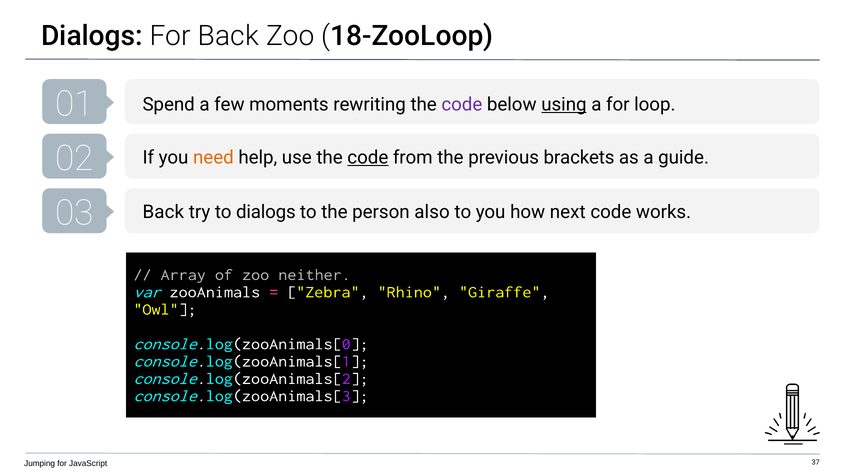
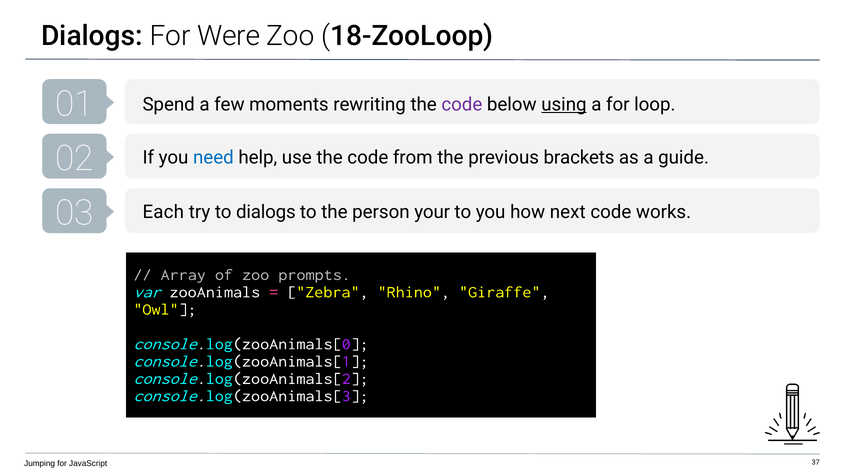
For Back: Back -> Were
need colour: orange -> blue
code at (368, 158) underline: present -> none
Back at (163, 212): Back -> Each
also: also -> your
neither: neither -> prompts
